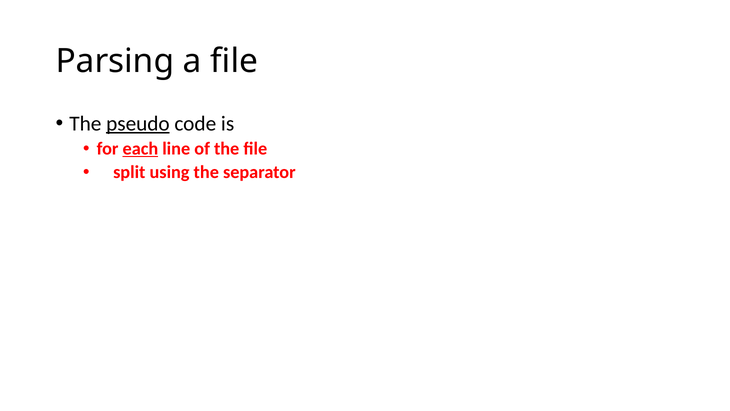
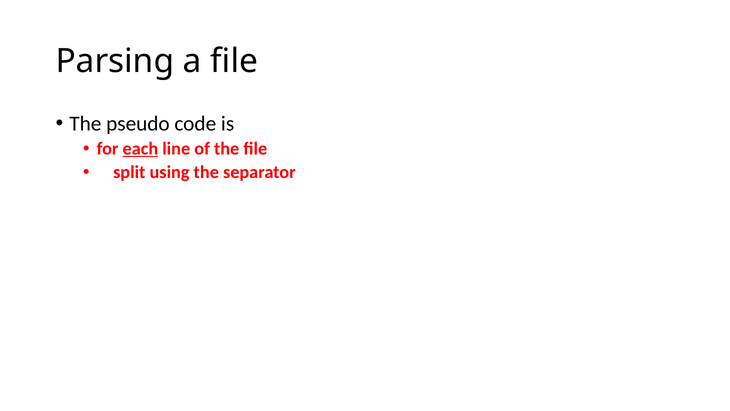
pseudo underline: present -> none
